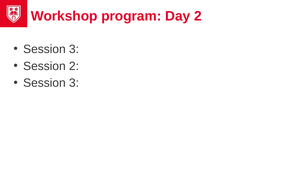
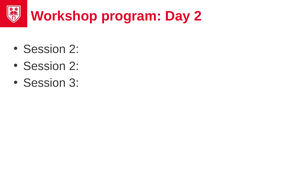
3 at (74, 49): 3 -> 2
